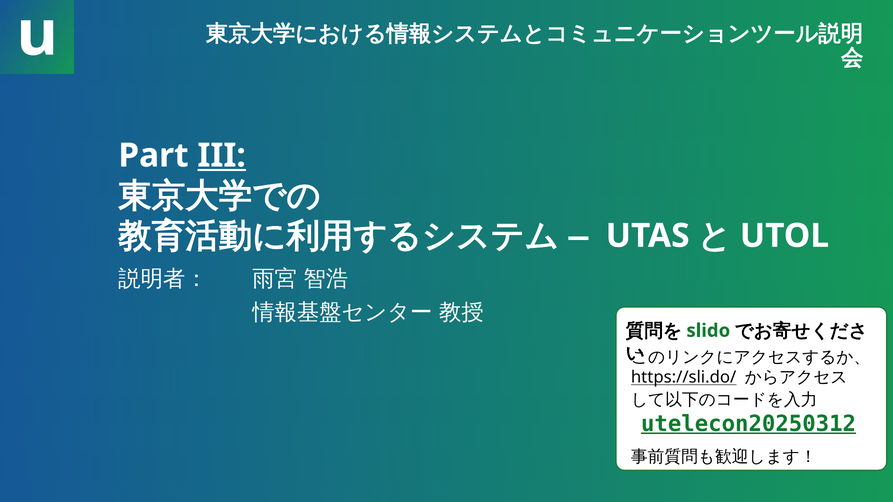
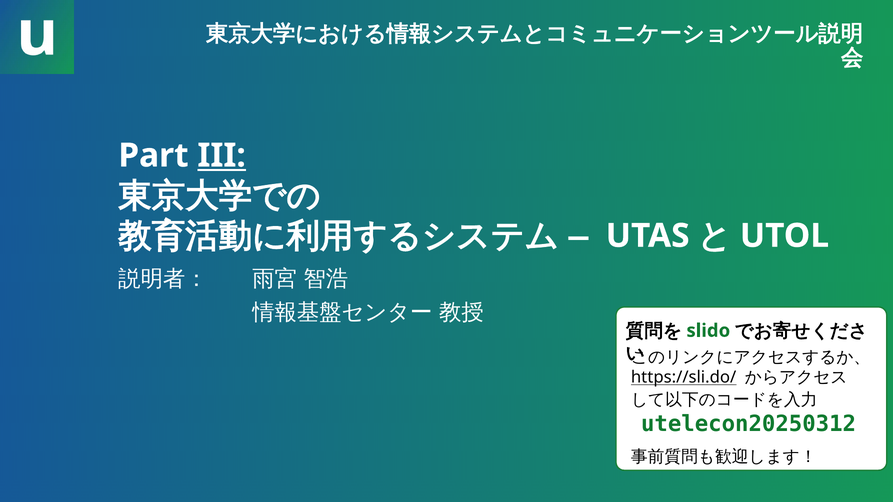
utelecon20250312 underline: present -> none
